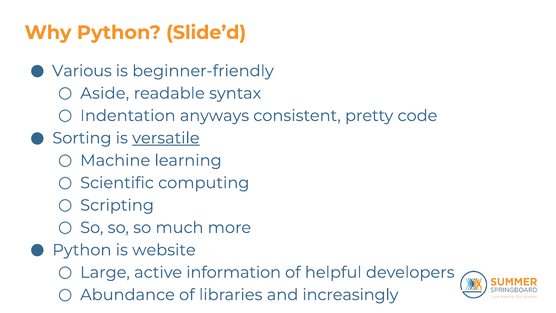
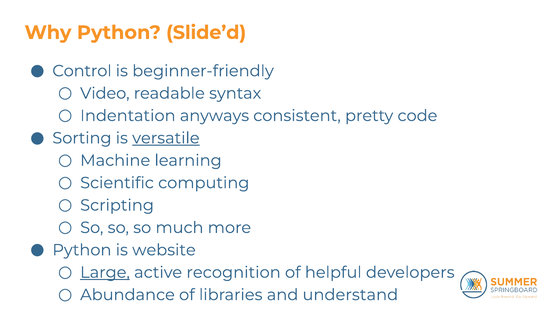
Various: Various -> Control
Aside: Aside -> Video
Large underline: none -> present
information: information -> recognition
increasingly: increasingly -> understand
